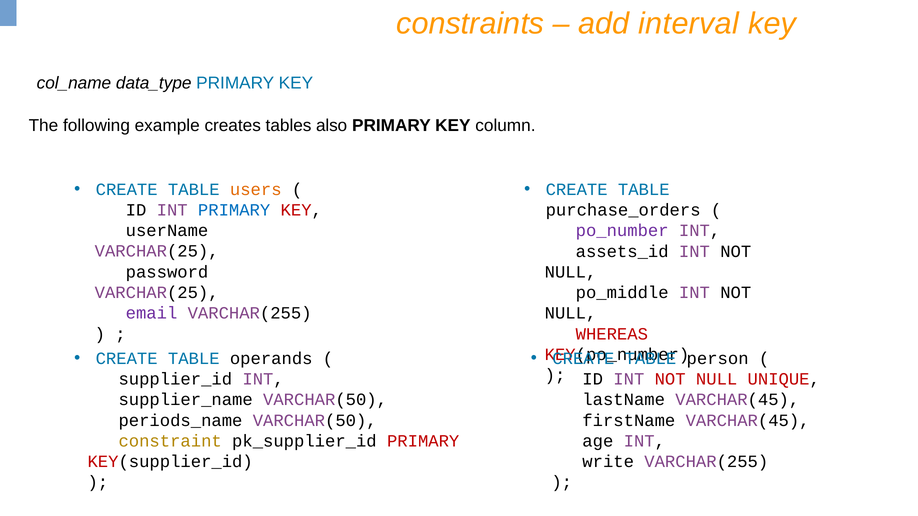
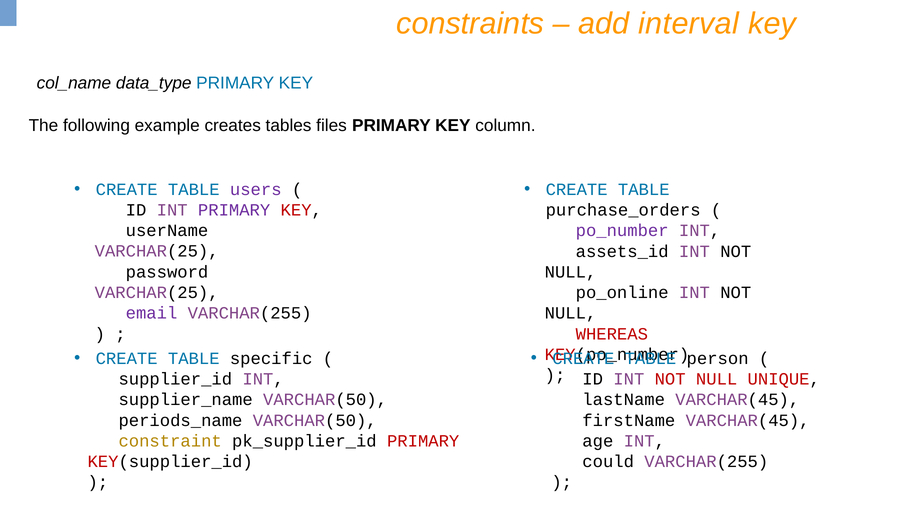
also: also -> files
users colour: orange -> purple
PRIMARY at (234, 210) colour: blue -> purple
po_middle: po_middle -> po_online
operands: operands -> specific
write: write -> could
